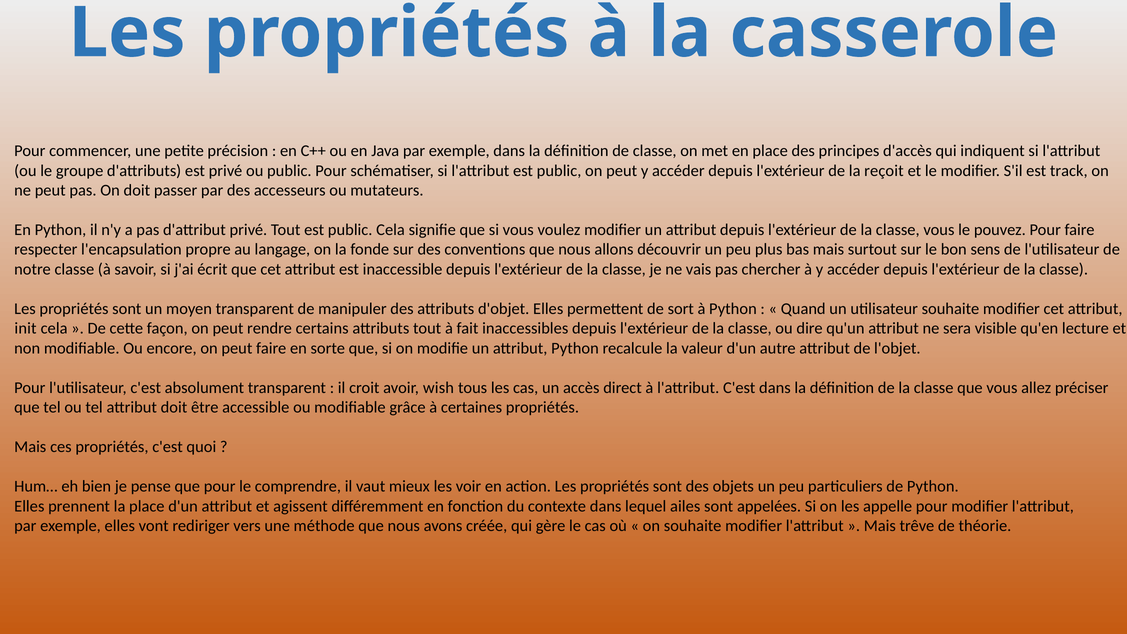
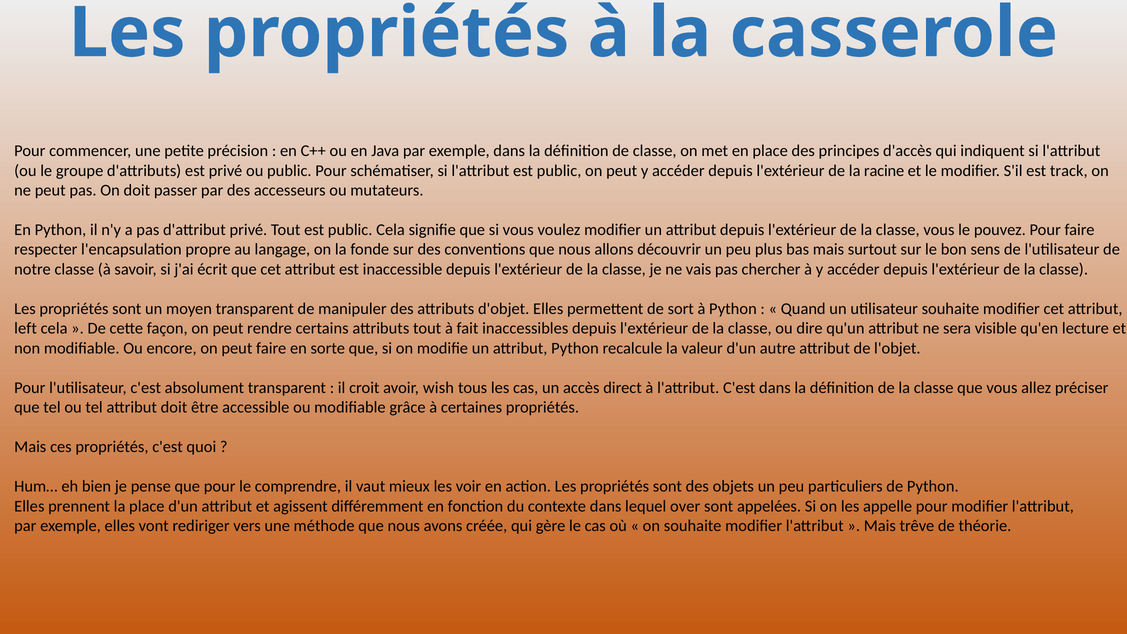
reçoit: reçoit -> racine
init: init -> left
ailes: ailes -> over
